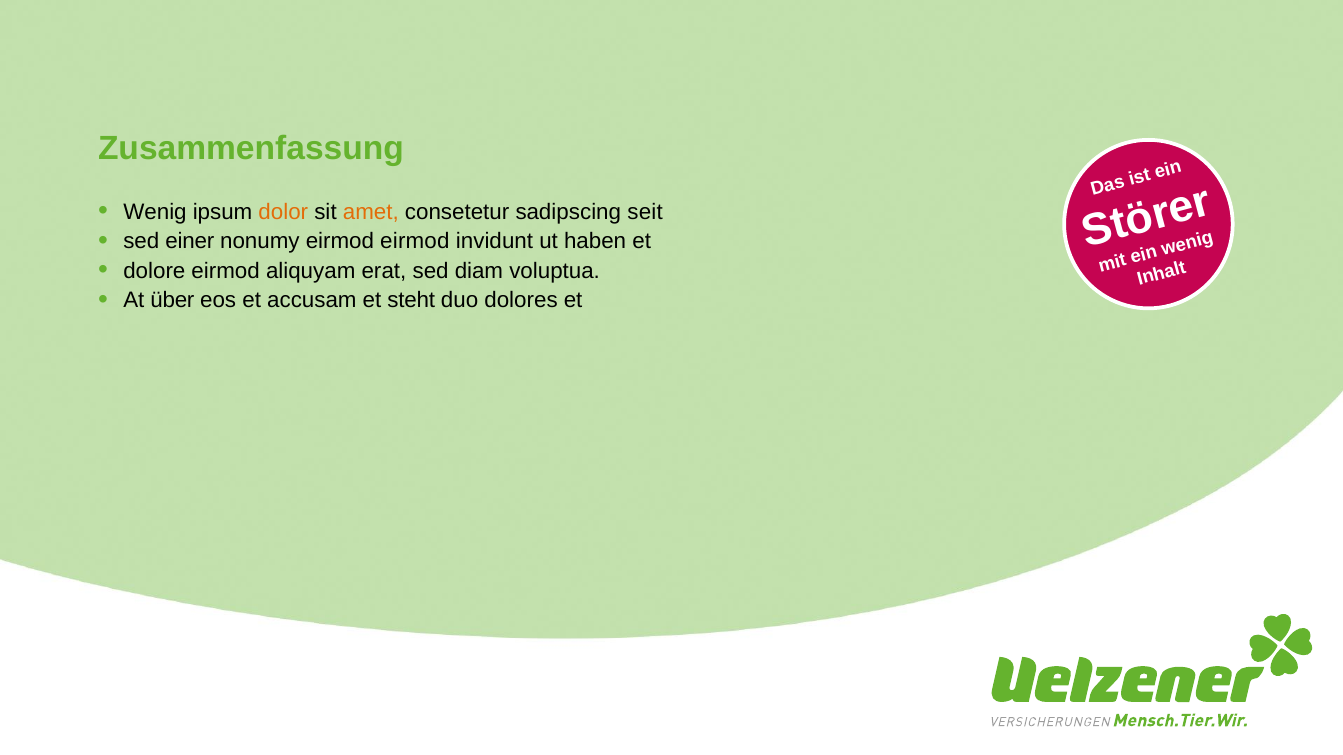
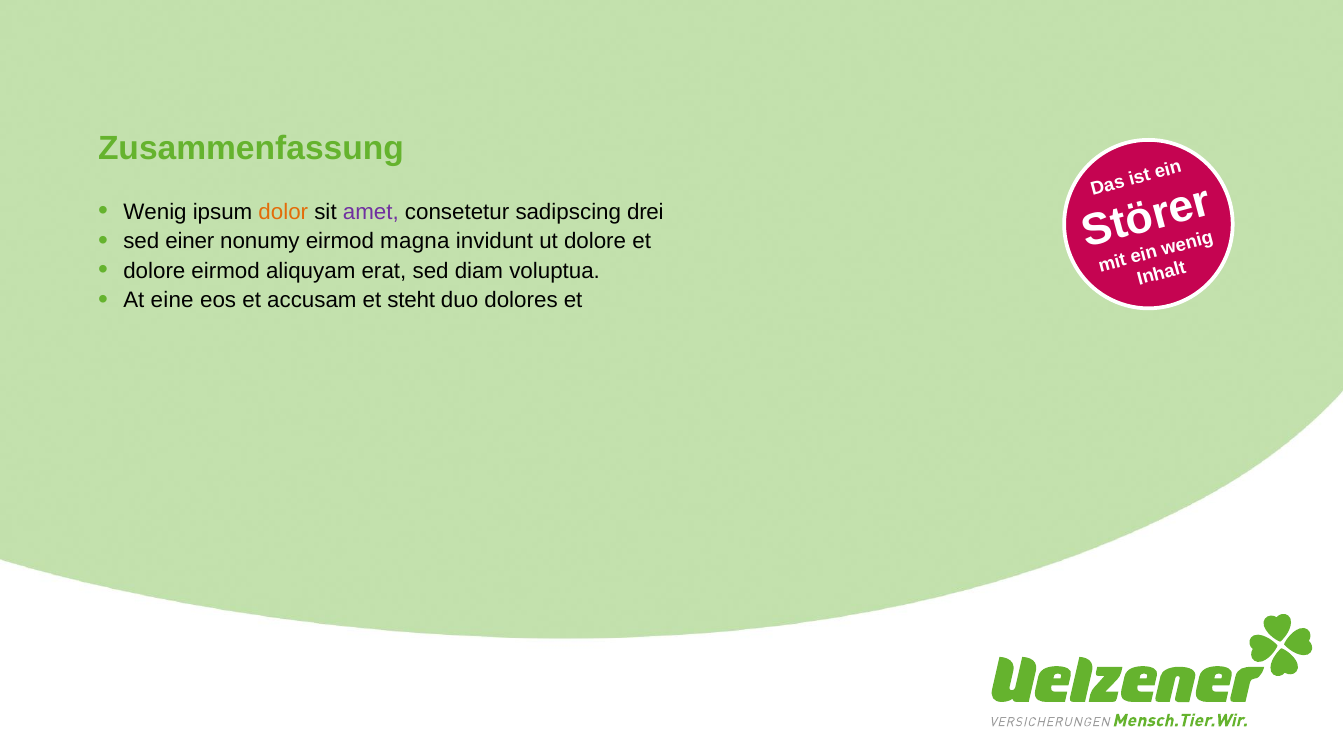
amet colour: orange -> purple
seit: seit -> drei
eirmod eirmod: eirmod -> magna
ut haben: haben -> dolore
über: über -> eine
